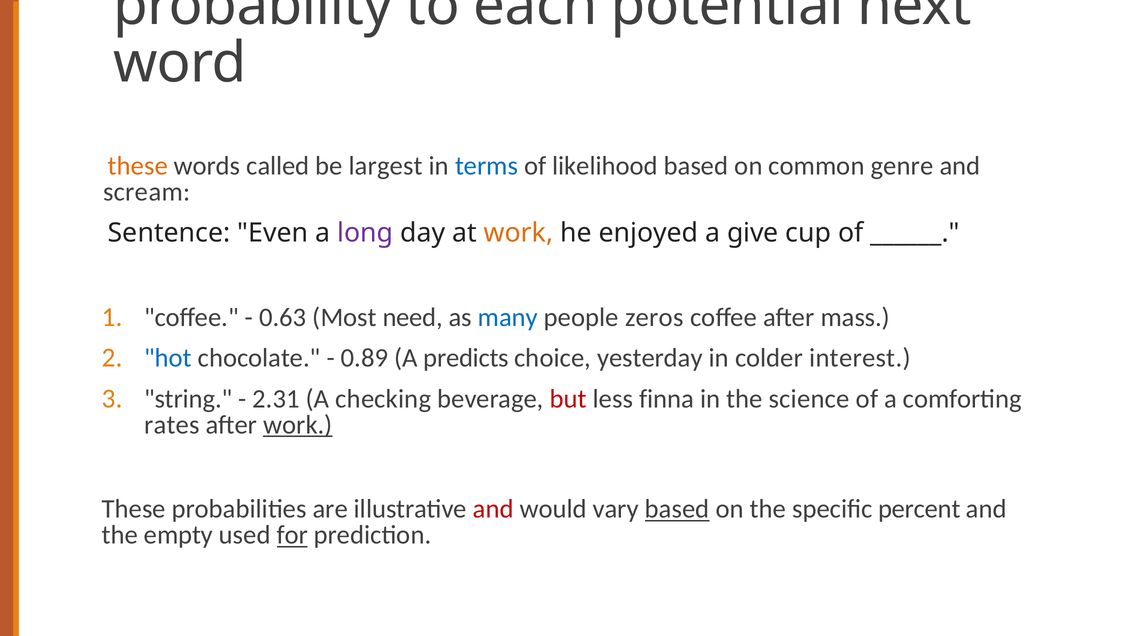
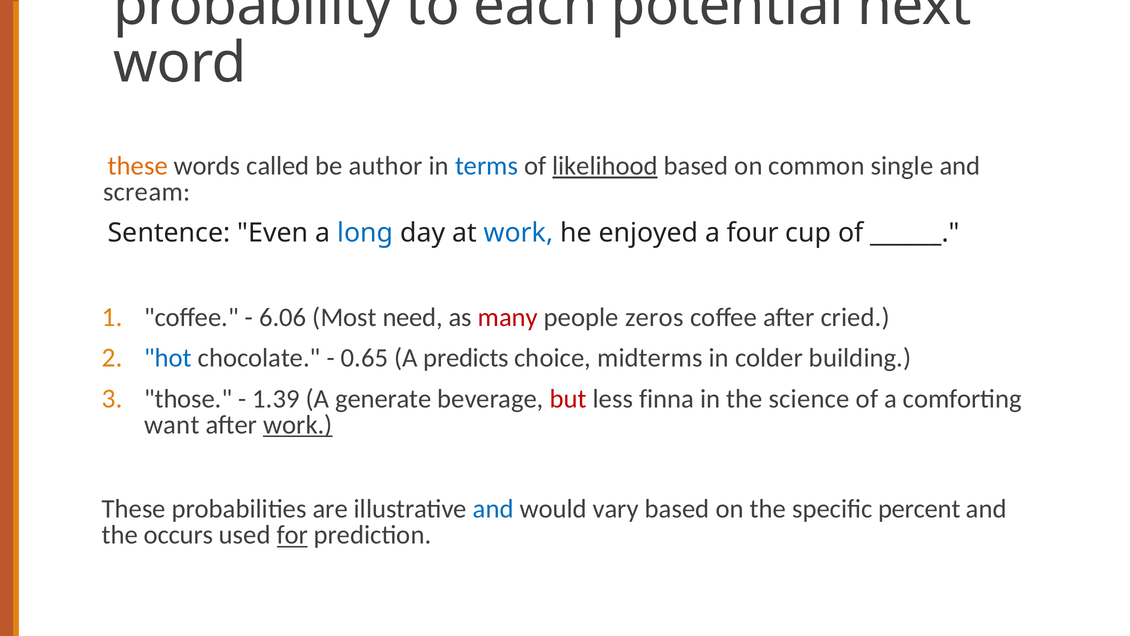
largest: largest -> author
likelihood underline: none -> present
genre: genre -> single
long colour: purple -> blue
work at (519, 233) colour: orange -> blue
give: give -> four
0.63: 0.63 -> 6.06
many colour: blue -> red
mass: mass -> cried
0.89: 0.89 -> 0.65
yesterday: yesterday -> midterms
interest: interest -> building
string: string -> those
2.31: 2.31 -> 1.39
checking: checking -> generate
rates: rates -> want
and at (493, 509) colour: red -> blue
based at (677, 509) underline: present -> none
empty: empty -> occurs
